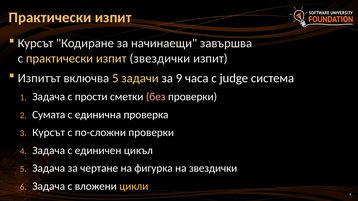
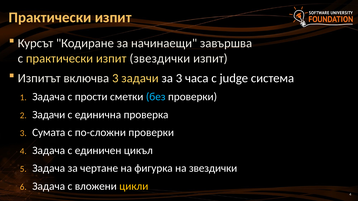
включва 5: 5 -> 3
за 9: 9 -> 3
без colour: pink -> light blue
Сумата at (49, 115): Сумата -> Задачи
Курсът at (49, 133): Курсът -> Сумата
